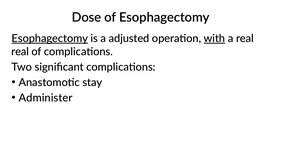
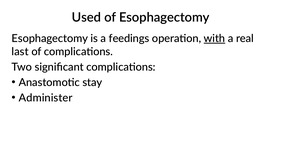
Dose: Dose -> Used
Esophagectomy at (50, 38) underline: present -> none
adjusted: adjusted -> feedings
real at (20, 52): real -> last
